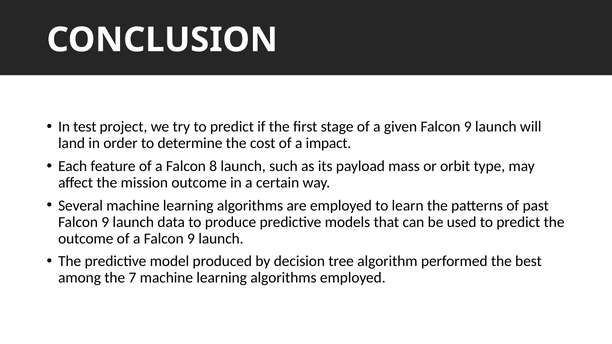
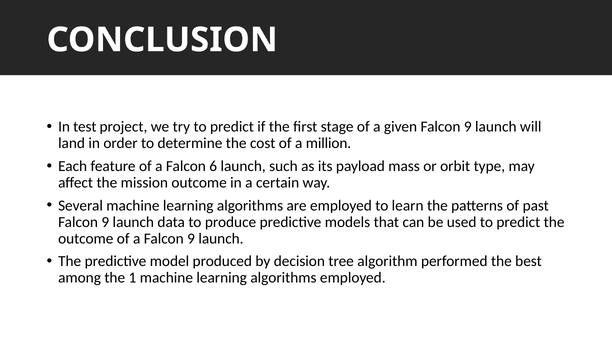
impact: impact -> million
8: 8 -> 6
7: 7 -> 1
